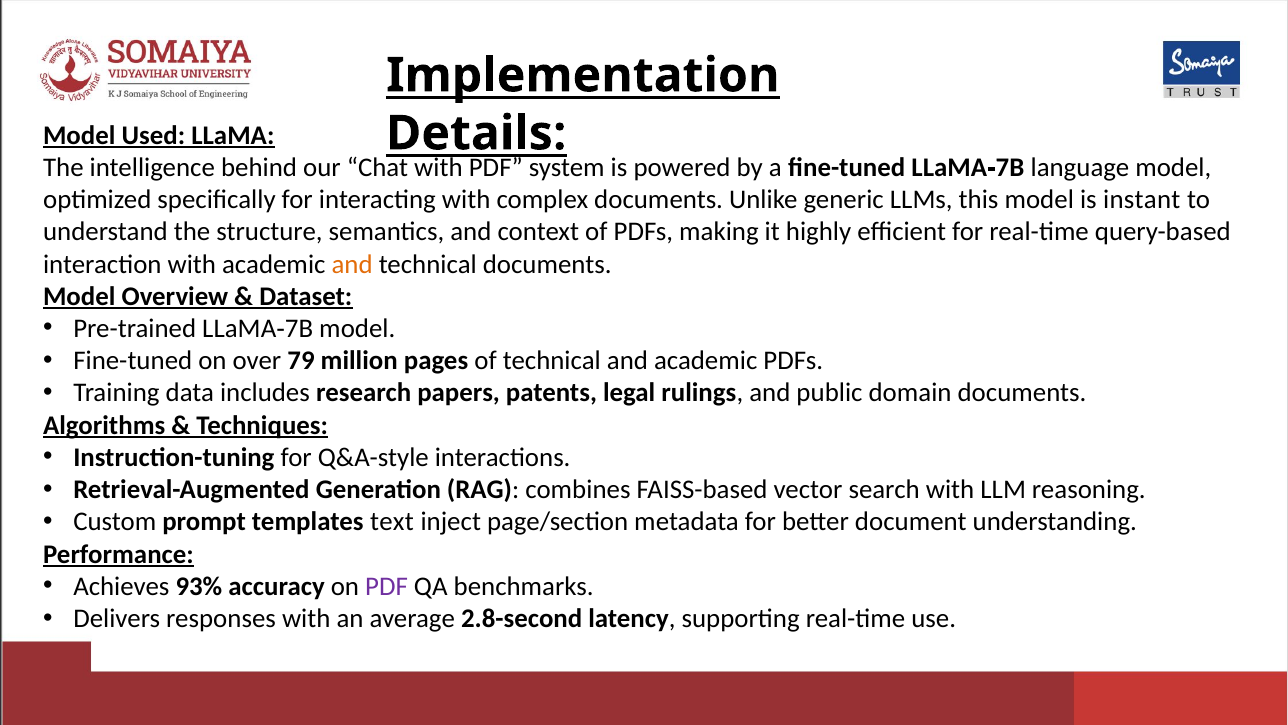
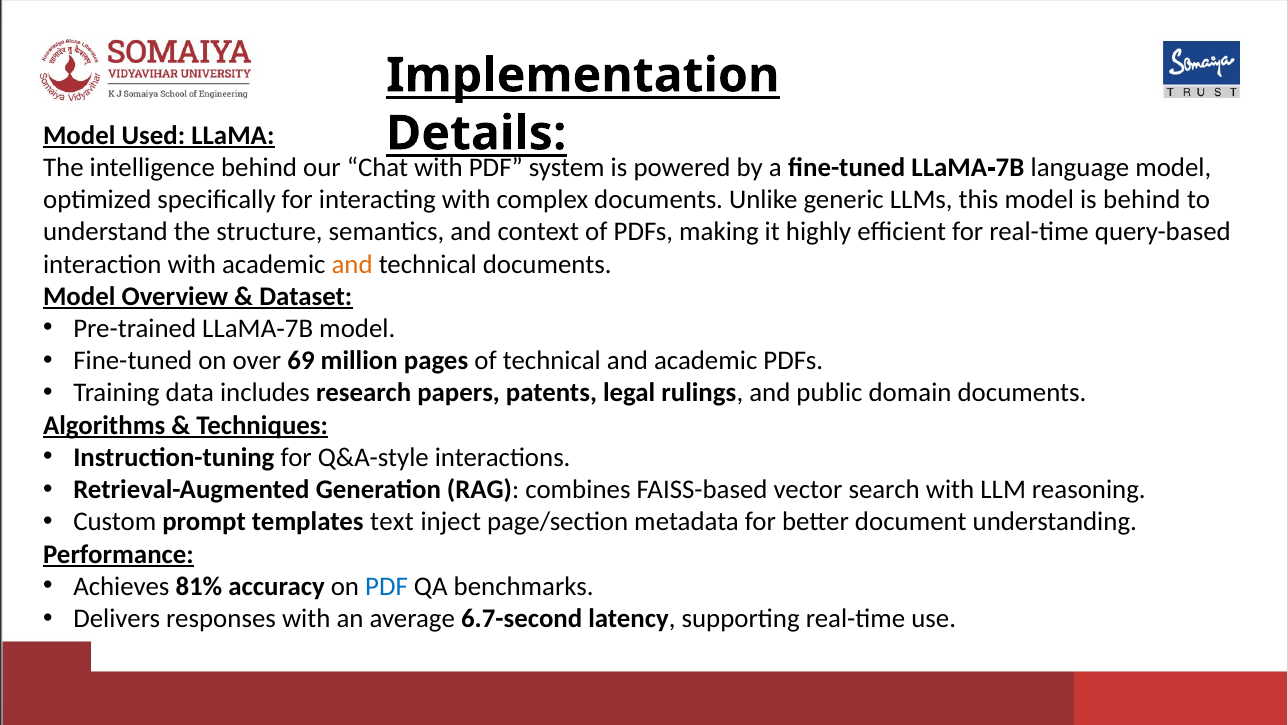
is instant: instant -> behind
79: 79 -> 69
93%: 93% -> 81%
PDF at (387, 586) colour: purple -> blue
2.8-second: 2.8-second -> 6.7-second
